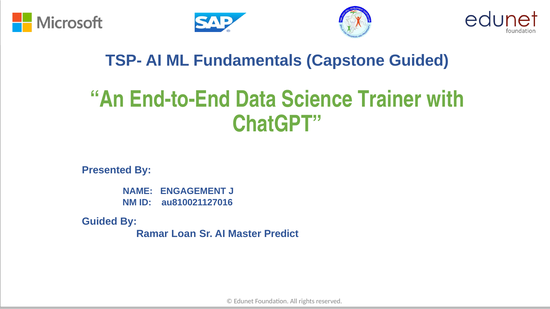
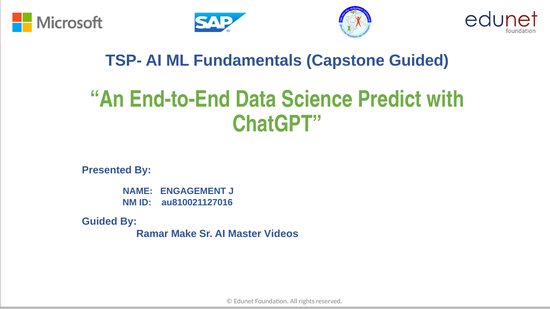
Trainer: Trainer -> Predict
Loan: Loan -> Make
Predict: Predict -> Videos
